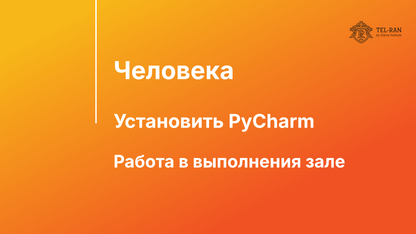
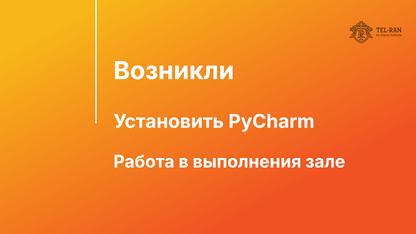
Человека: Человека -> Возникли
